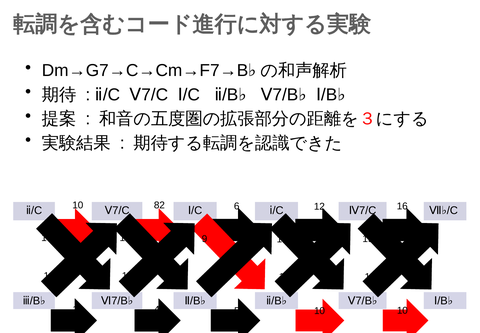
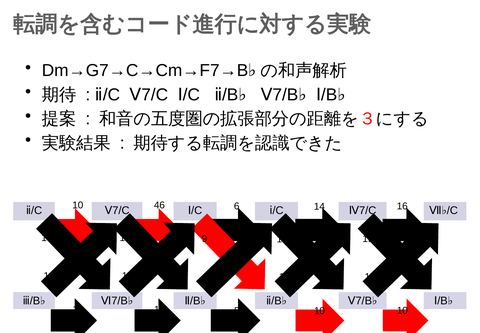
82: 82 -> 46
6 12: 12 -> 14
40: 40 -> 18
